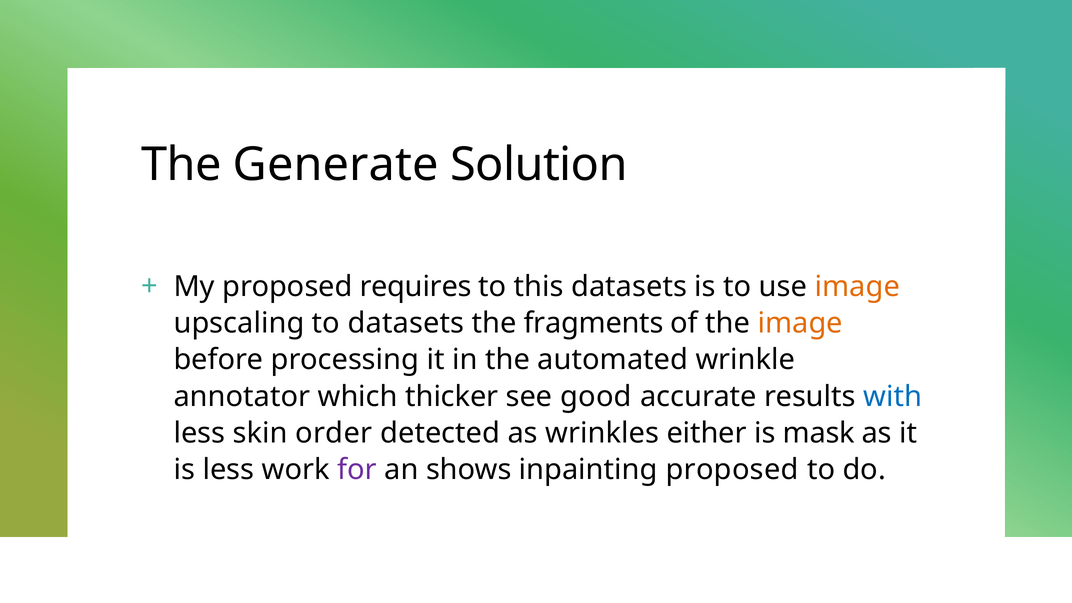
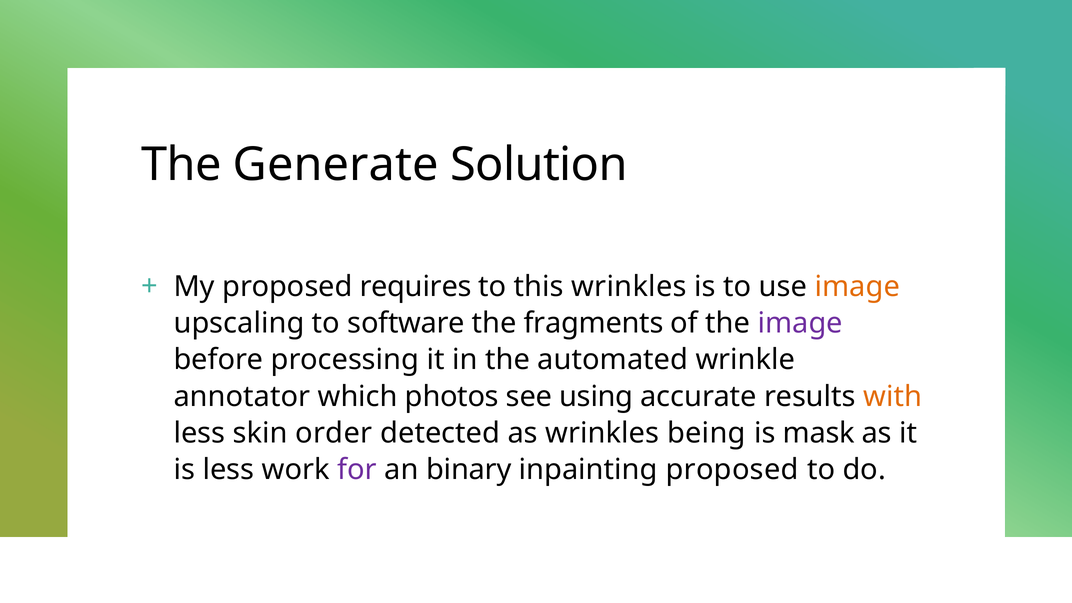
this datasets: datasets -> wrinkles
to datasets: datasets -> software
image at (800, 323) colour: orange -> purple
thicker: thicker -> photos
good: good -> using
with colour: blue -> orange
either: either -> being
shows: shows -> binary
